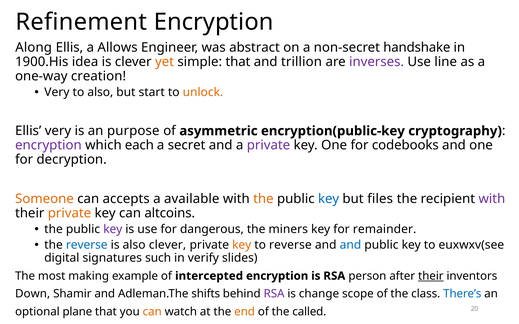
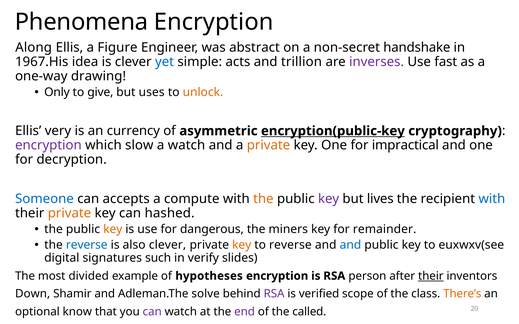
Refinement: Refinement -> Phenomena
Allows: Allows -> Figure
1900.His: 1900.His -> 1967.His
yet colour: orange -> blue
simple that: that -> acts
line: line -> fast
creation: creation -> drawing
Very at (57, 92): Very -> Only
to also: also -> give
start: start -> uses
purpose: purpose -> currency
encryption(public-key underline: none -> present
each: each -> slow
a secret: secret -> watch
private at (268, 145) colour: purple -> orange
codebooks: codebooks -> impractical
Someone colour: orange -> blue
available: available -> compute
key at (329, 199) colour: blue -> purple
files: files -> lives
with at (492, 199) colour: purple -> blue
altcoins: altcoins -> hashed
key at (113, 230) colour: purple -> orange
making: making -> divided
intercepted: intercepted -> hypotheses
shifts: shifts -> solve
change: change -> verified
There’s colour: blue -> orange
plane: plane -> know
can at (152, 312) colour: orange -> purple
end colour: orange -> purple
